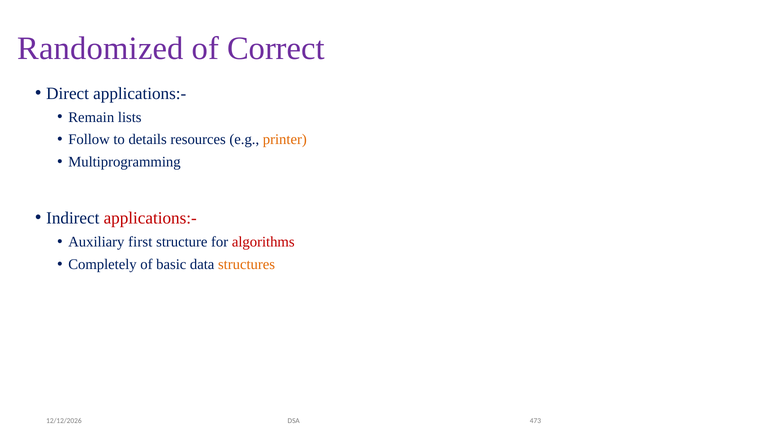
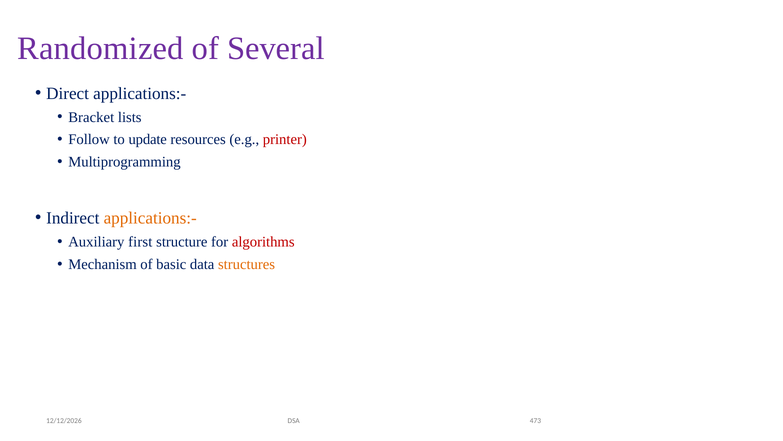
Correct: Correct -> Several
Remain: Remain -> Bracket
details: details -> update
printer colour: orange -> red
applications:- at (150, 218) colour: red -> orange
Completely: Completely -> Mechanism
